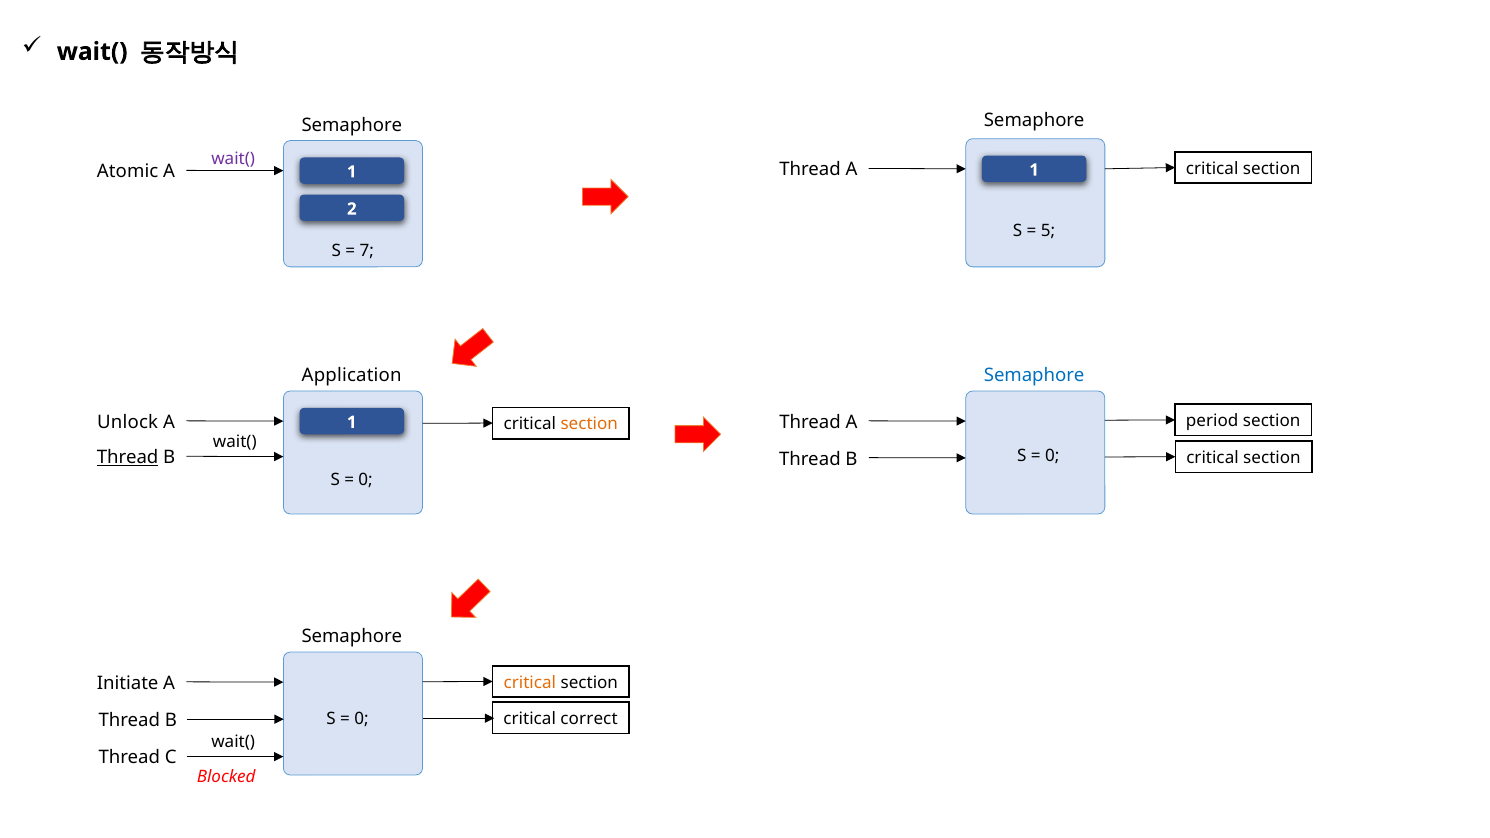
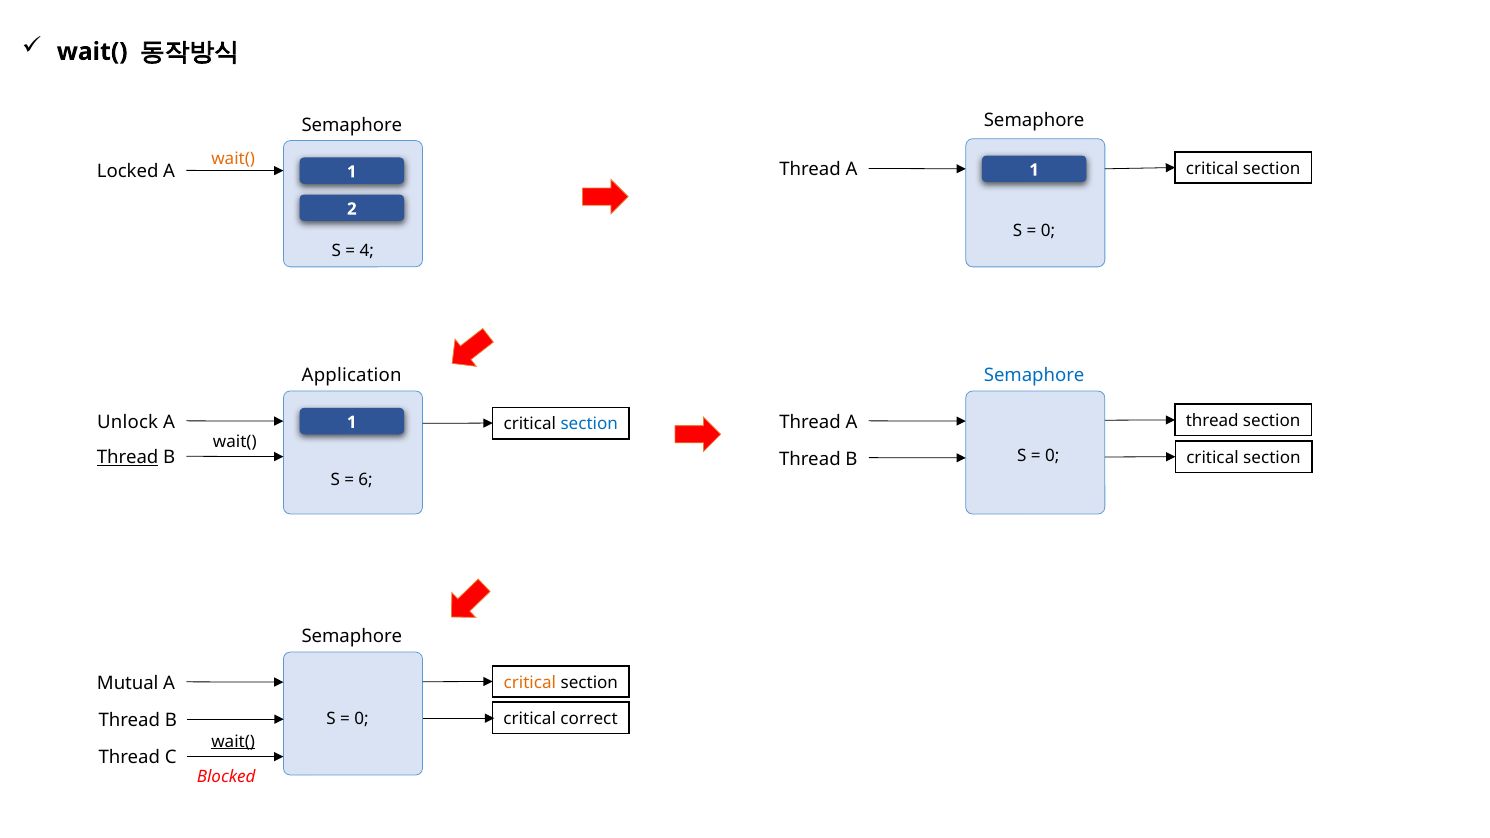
wait( at (233, 158) colour: purple -> orange
Atomic: Atomic -> Locked
5 at (1048, 231): 5 -> 0
7: 7 -> 4
period at (1212, 421): period -> thread
section at (589, 424) colour: orange -> blue
0 at (366, 480): 0 -> 6
Initiate: Initiate -> Mutual
wait( at (233, 742) underline: none -> present
